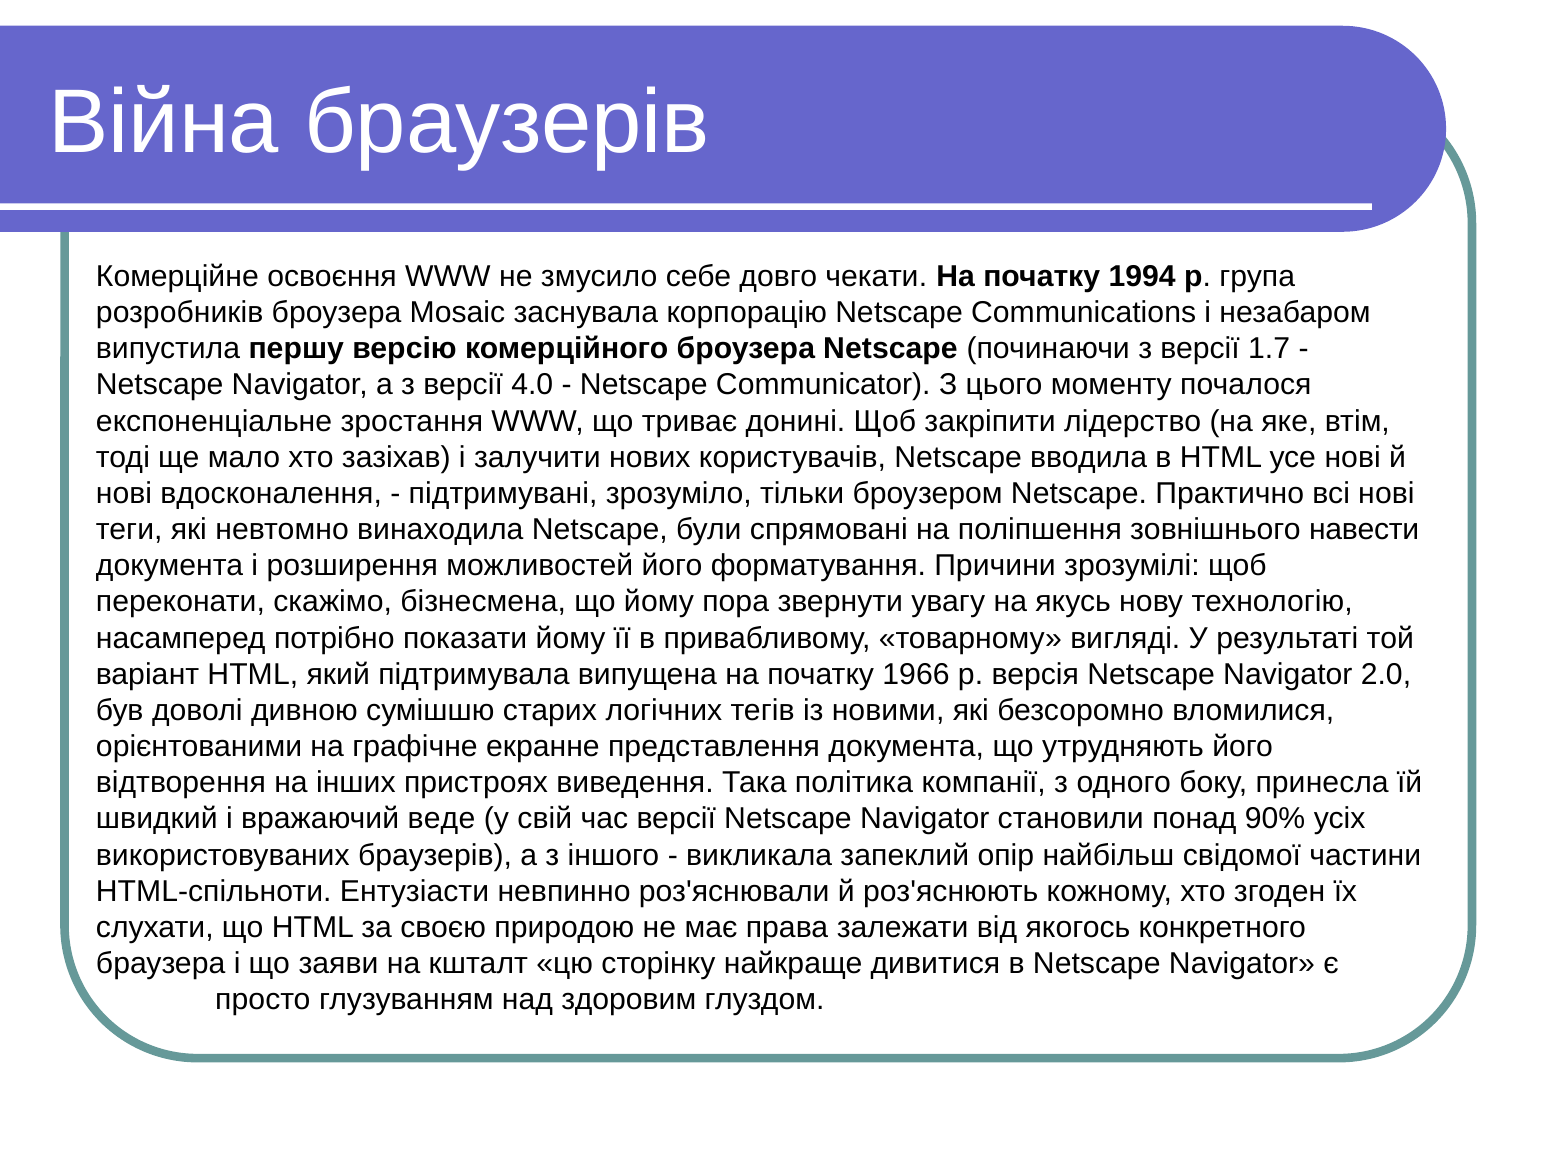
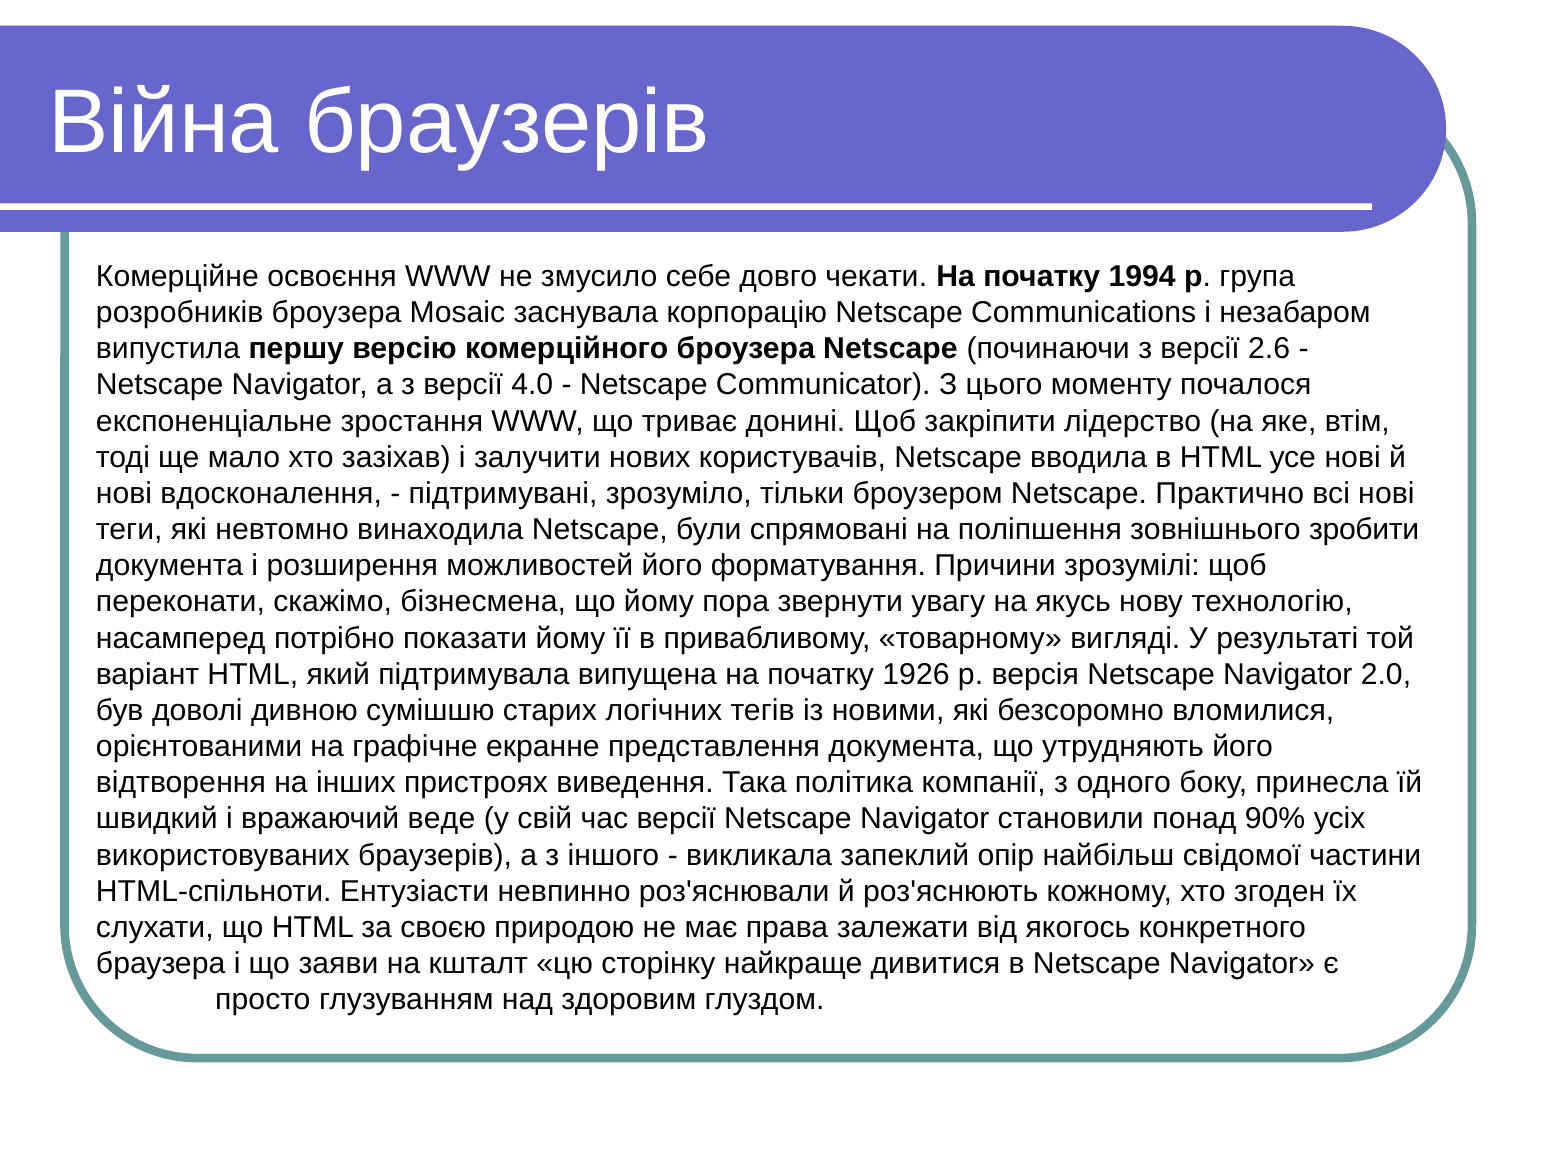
1.7: 1.7 -> 2.6
навести: навести -> зробити
1966: 1966 -> 1926
